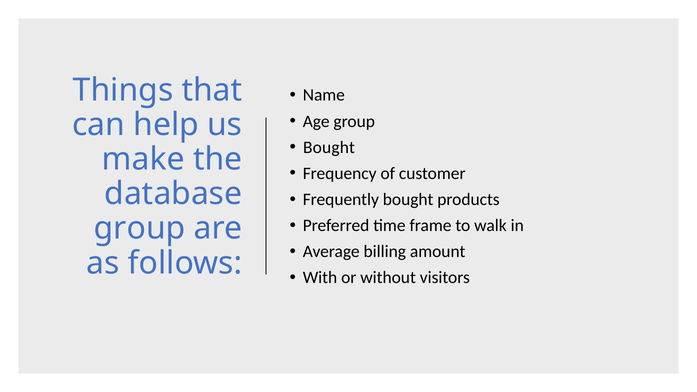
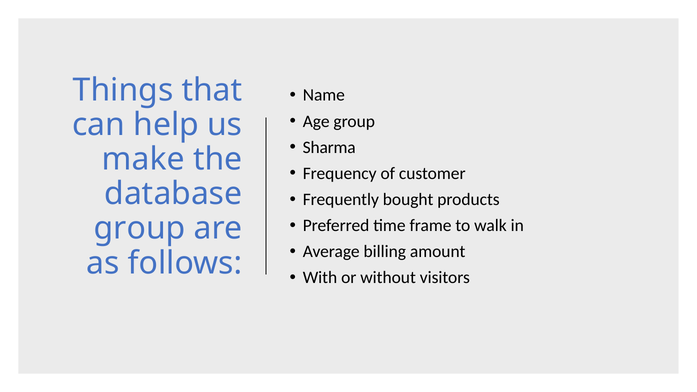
Bought at (329, 147): Bought -> Sharma
